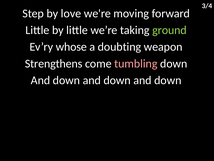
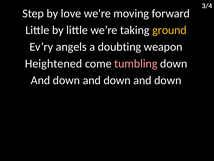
ground colour: light green -> yellow
whose: whose -> angels
Strengthens: Strengthens -> Heightened
